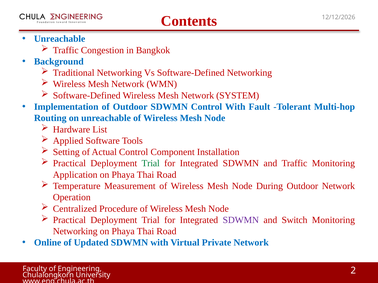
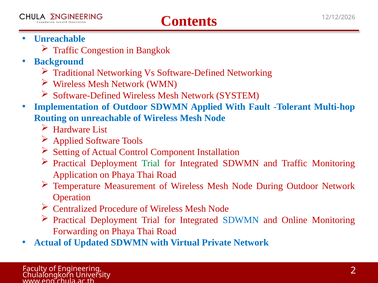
SDWMN Control: Control -> Applied
SDWMN at (241, 220) colour: purple -> blue
Switch: Switch -> Online
Networking at (75, 232): Networking -> Forwarding
Online at (48, 243): Online -> Actual
